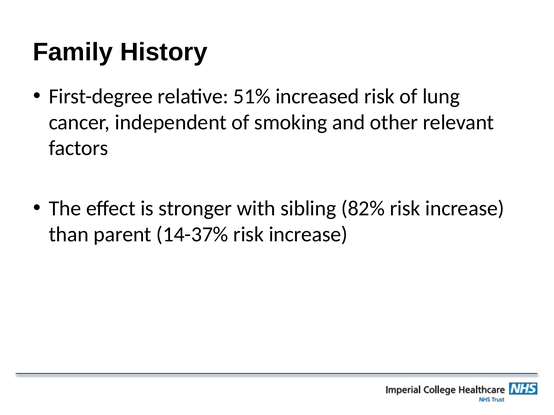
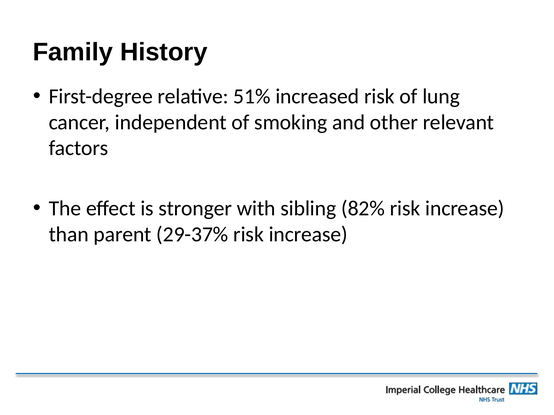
14-37%: 14-37% -> 29-37%
